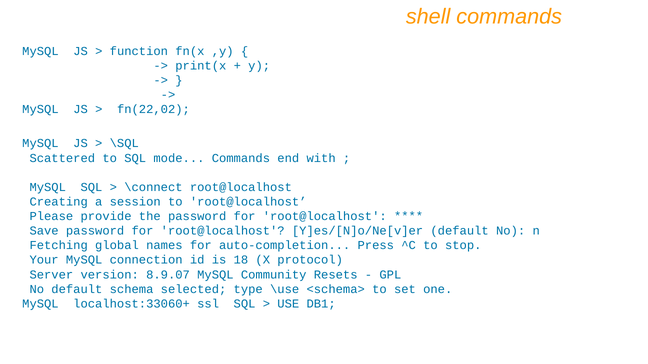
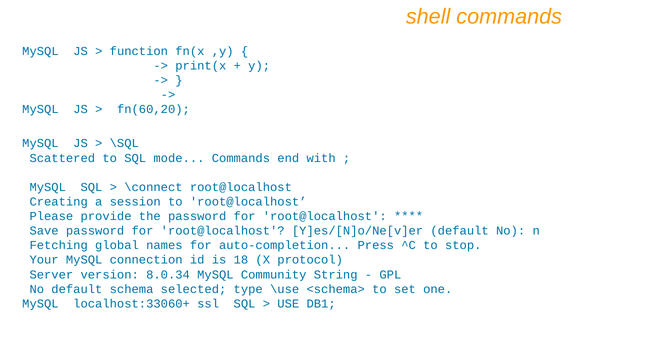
fn(22,02: fn(22,02 -> fn(60,20
8.9.07: 8.9.07 -> 8.0.34
Resets: Resets -> String
